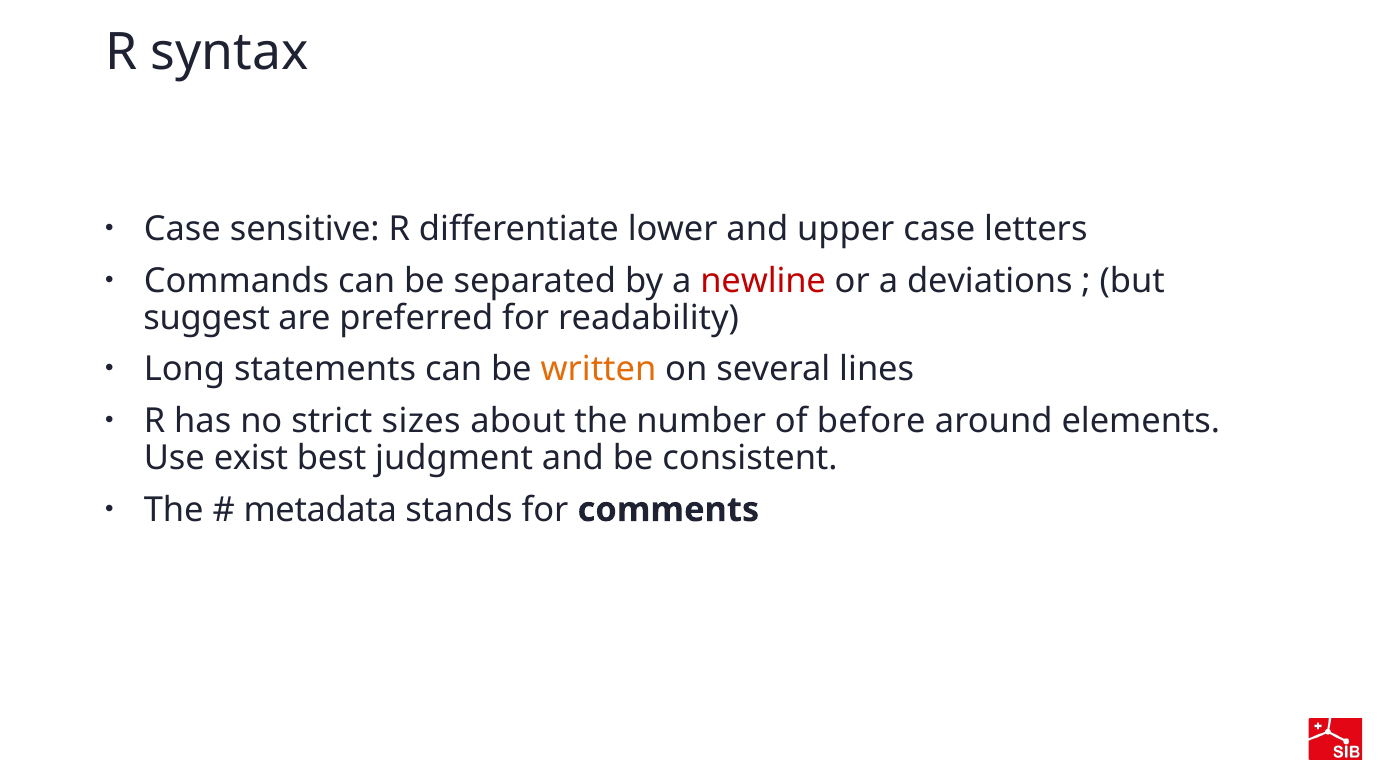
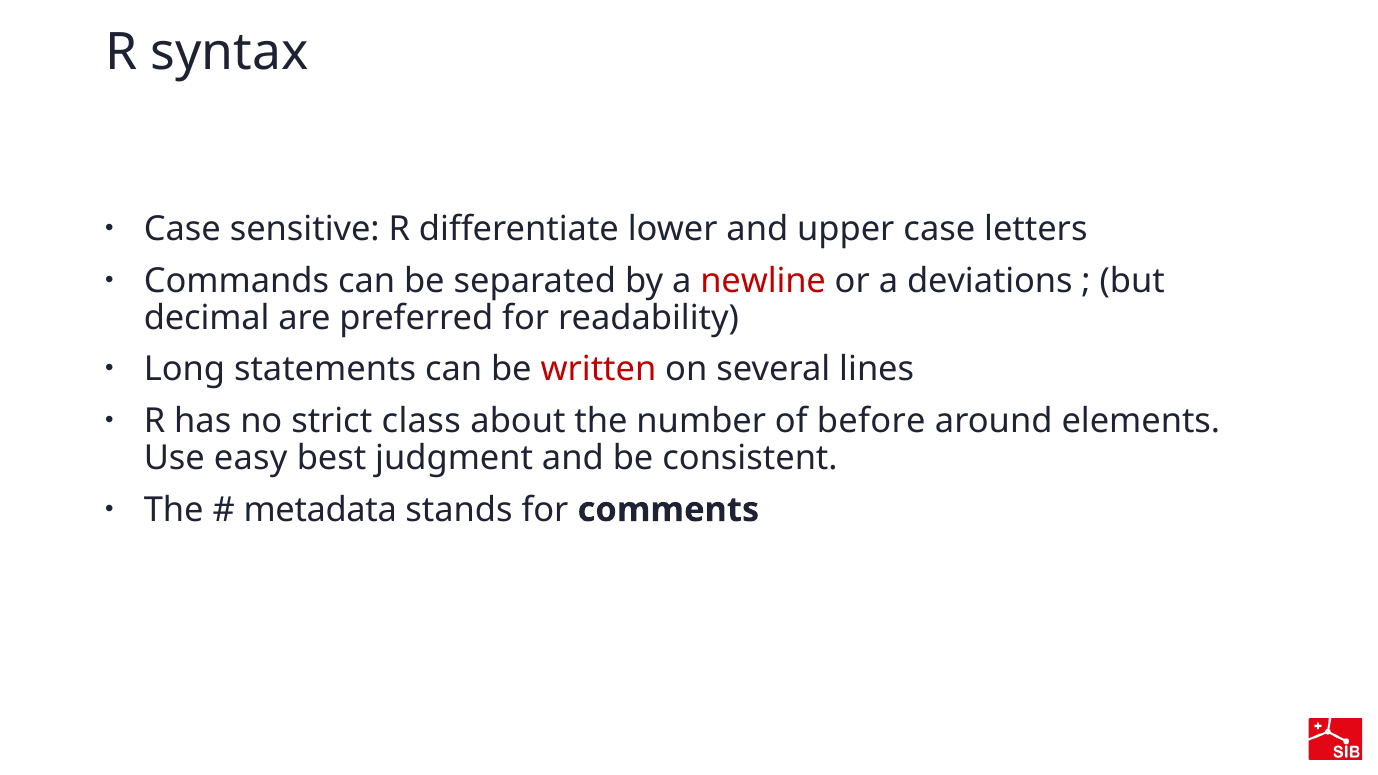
suggest: suggest -> decimal
written colour: orange -> red
sizes: sizes -> class
exist: exist -> easy
